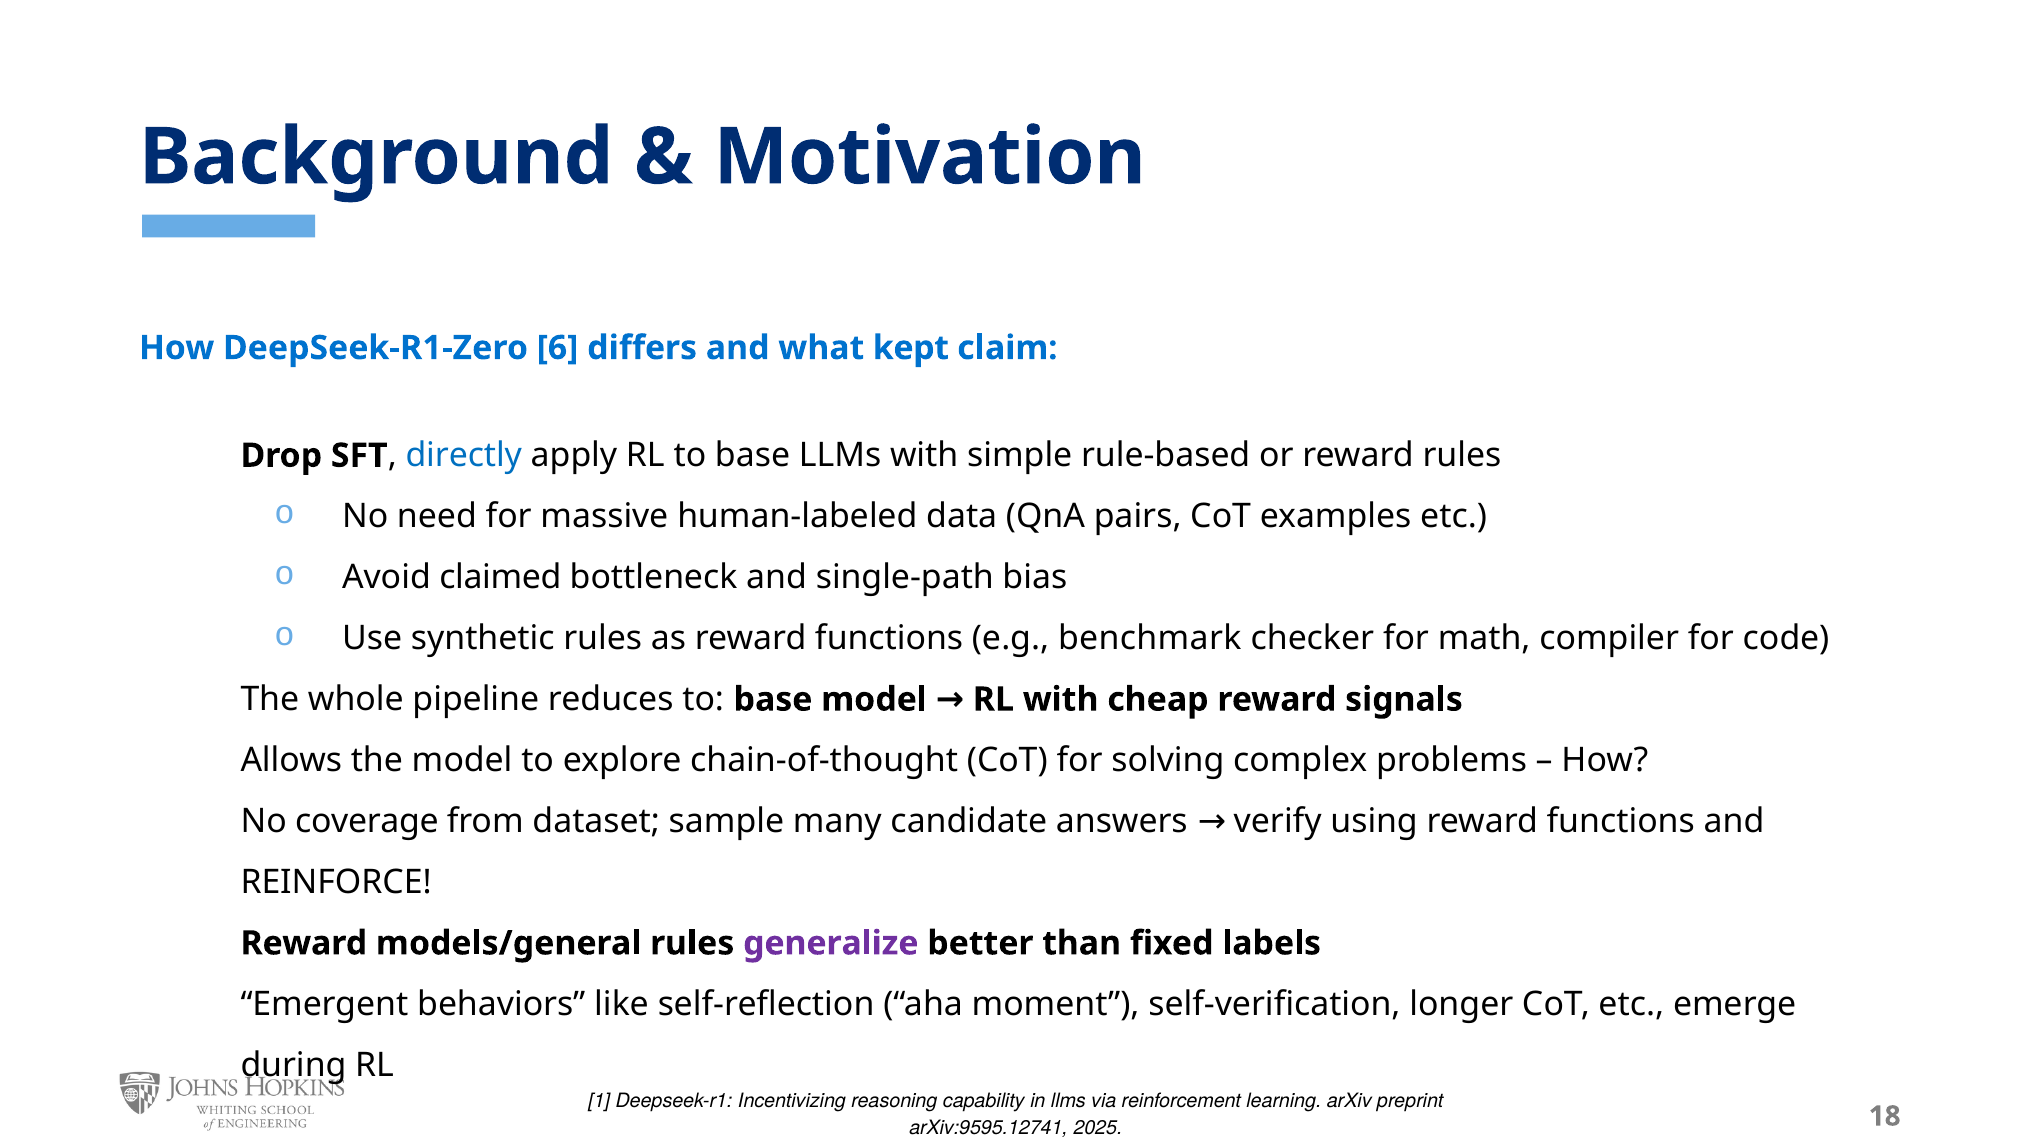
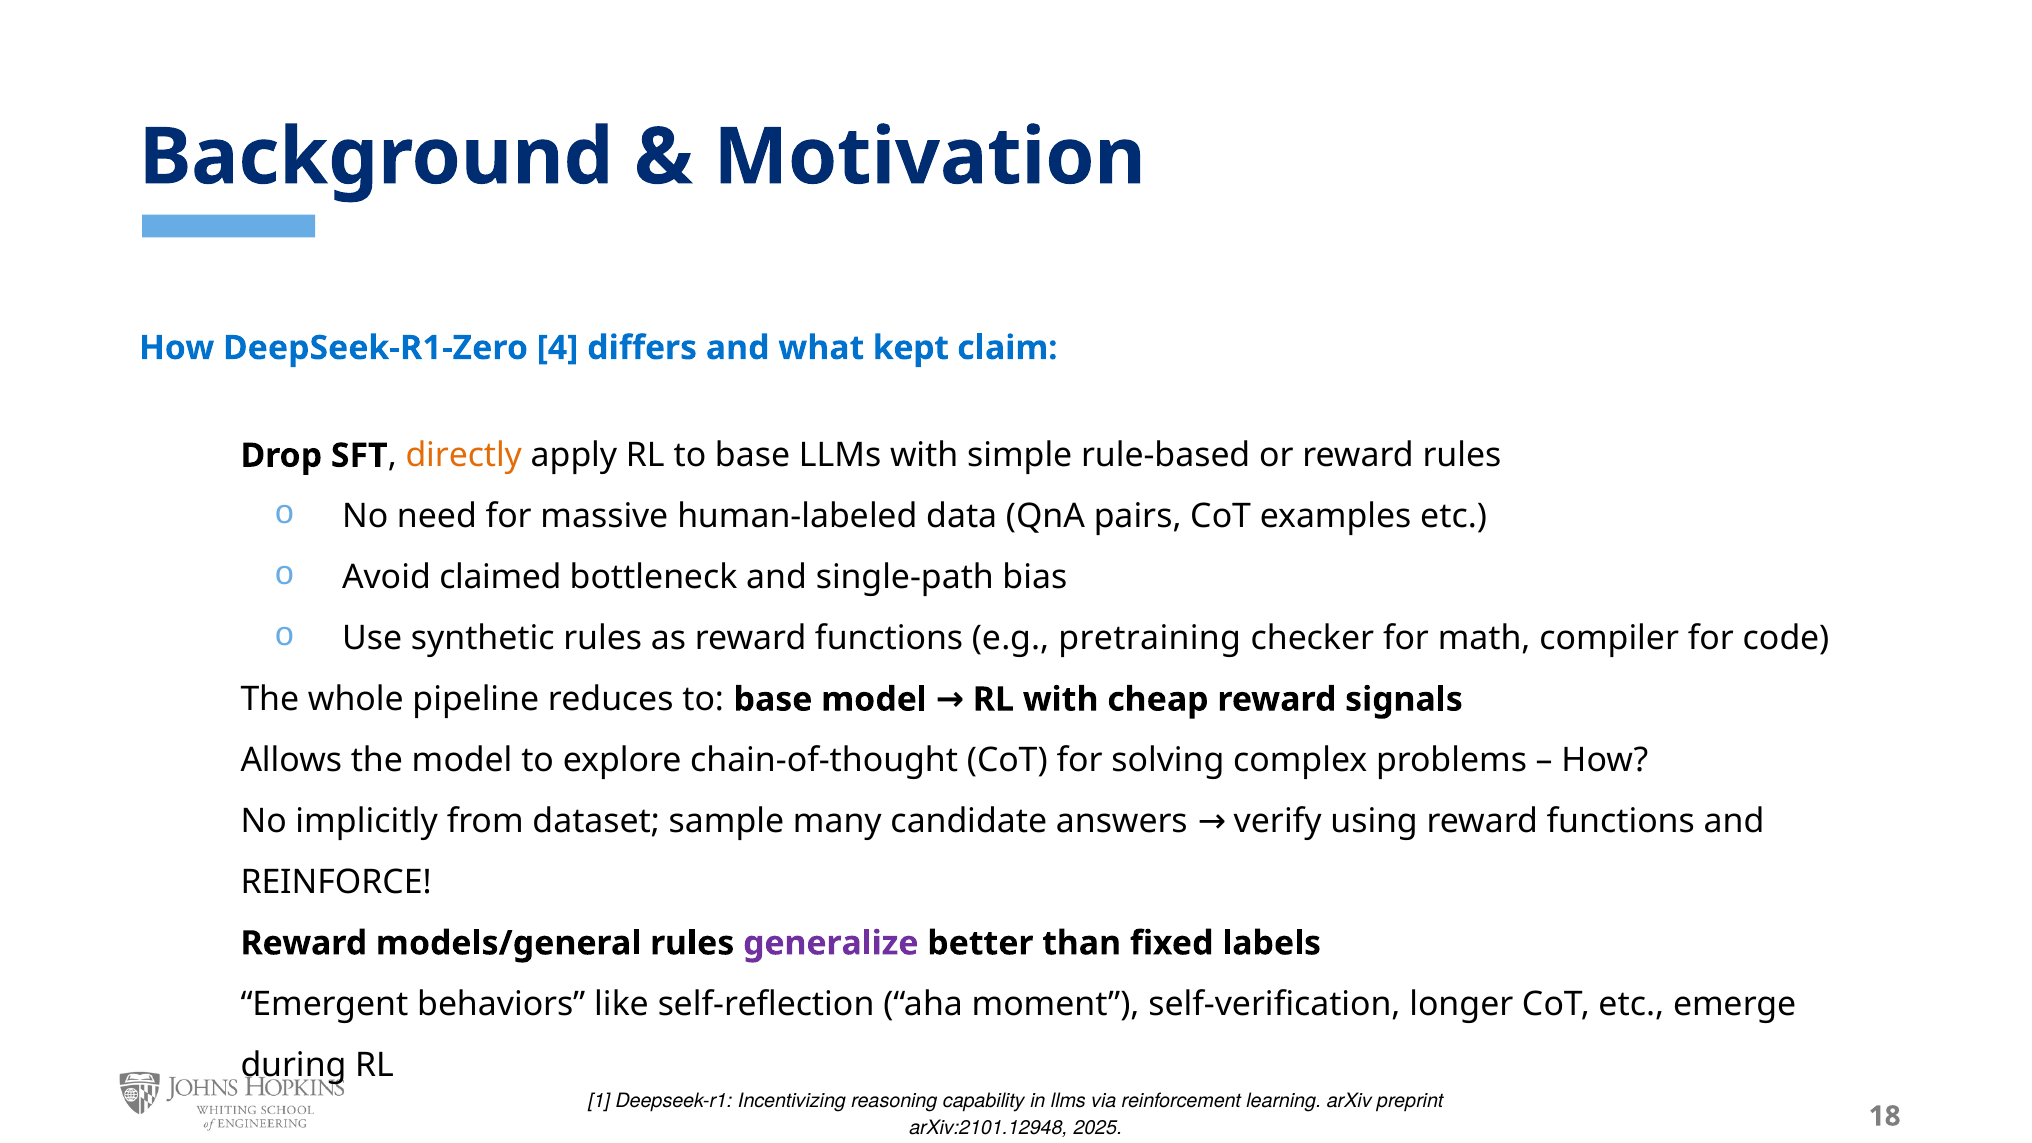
6: 6 -> 4
directly colour: blue -> orange
benchmark: benchmark -> pretraining
coverage: coverage -> implicitly
arXiv:9595.12741: arXiv:9595.12741 -> arXiv:2101.12948
